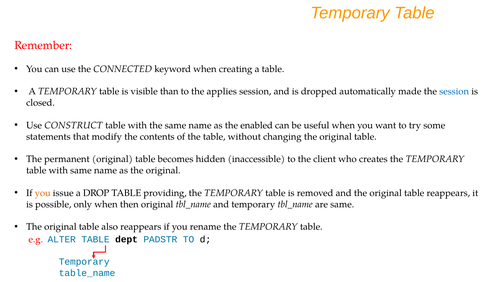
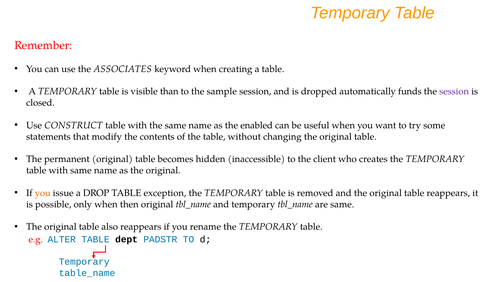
CONNECTED: CONNECTED -> ASSOCIATES
applies: applies -> sample
made: made -> funds
session at (454, 91) colour: blue -> purple
providing: providing -> exception
